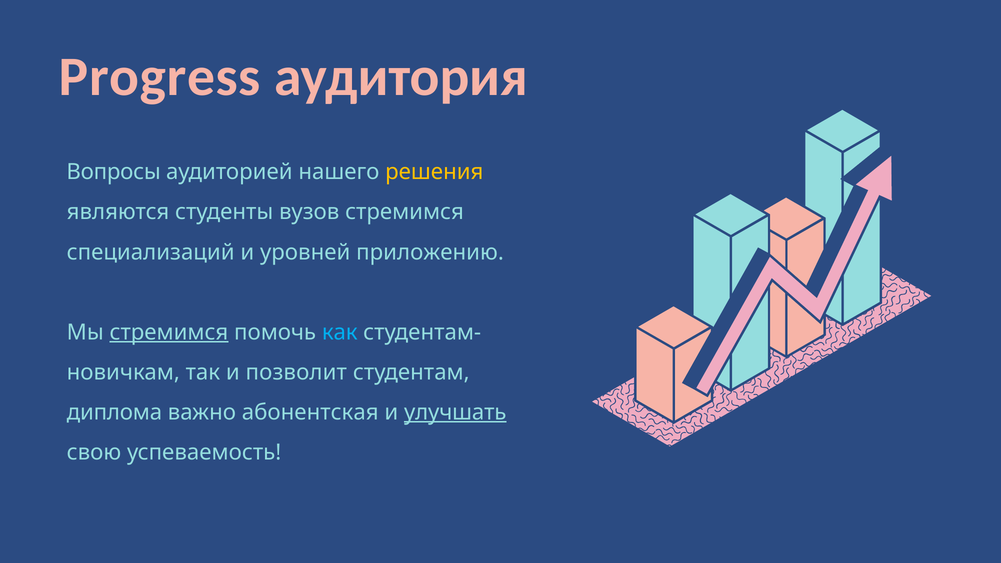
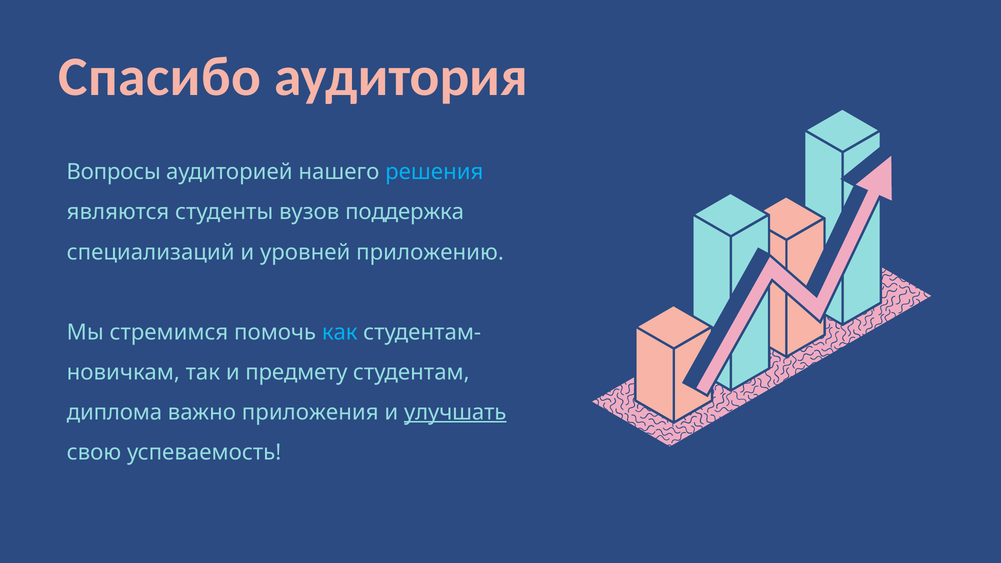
Progress: Progress -> Спасибо
решения colour: yellow -> light blue
вузов стремимся: стремимся -> поддержка
стремимся at (169, 332) underline: present -> none
позволит: позволит -> предмету
абонентская: абонентская -> приложения
